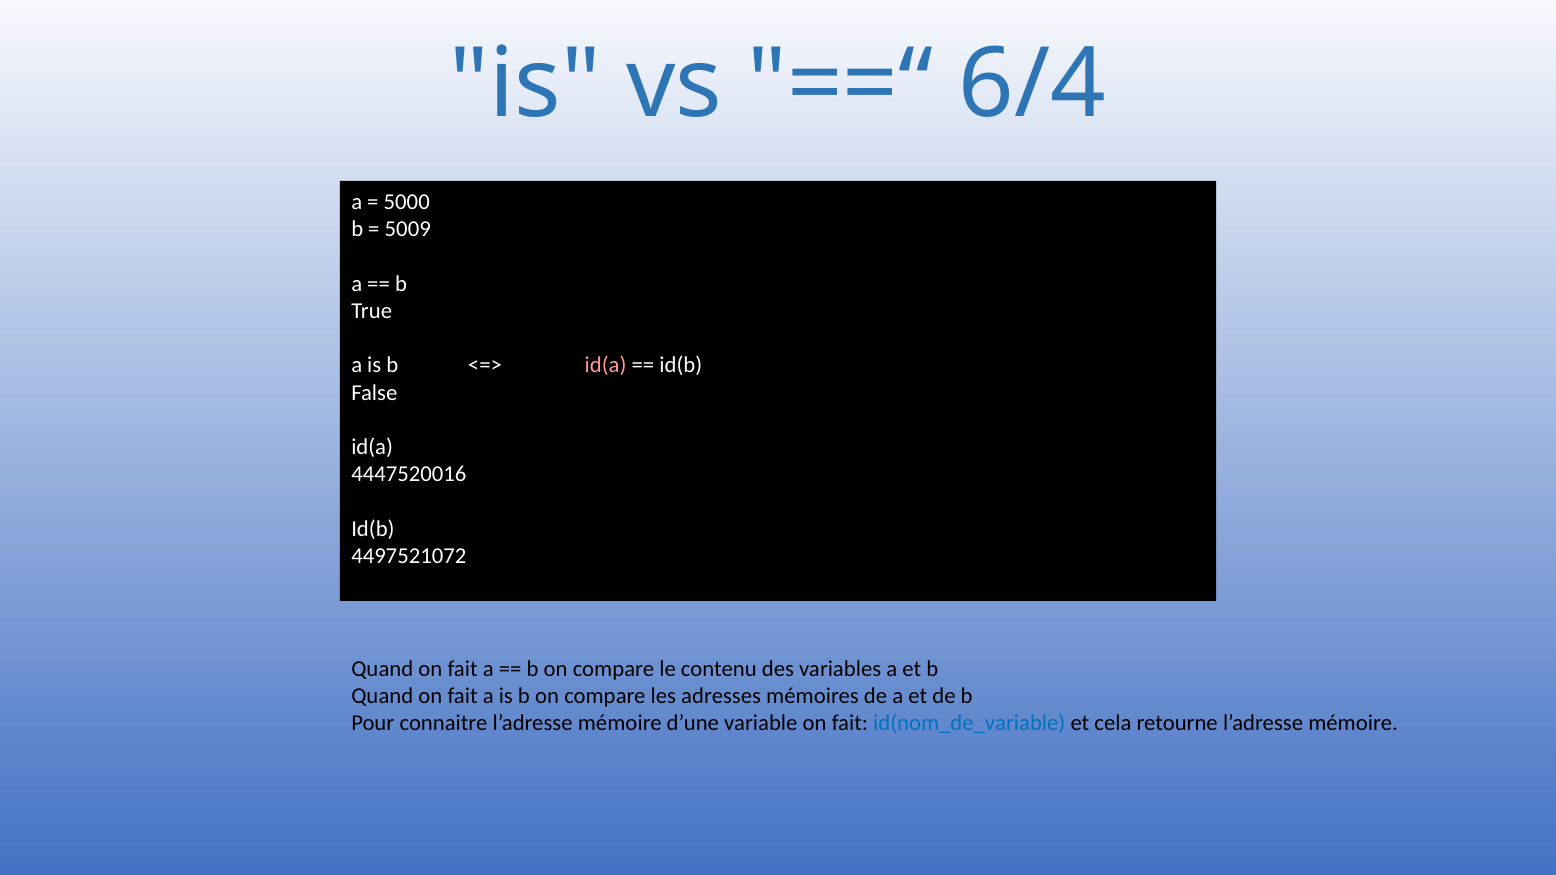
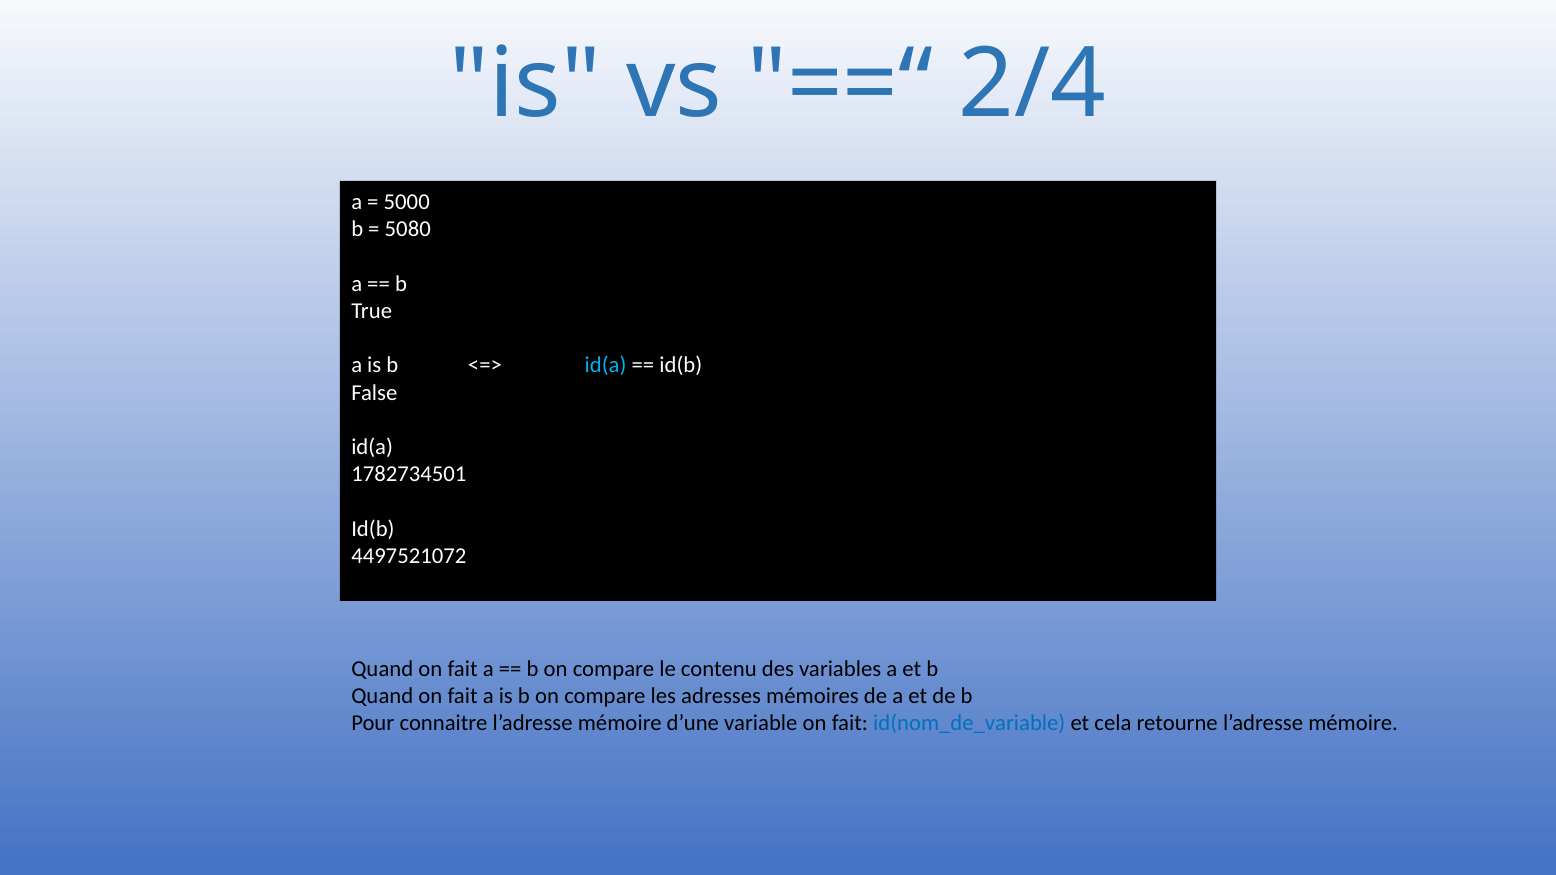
6/4: 6/4 -> 2/4
5009: 5009 -> 5080
id(a at (606, 365) colour: pink -> light blue
4447520016: 4447520016 -> 1782734501
